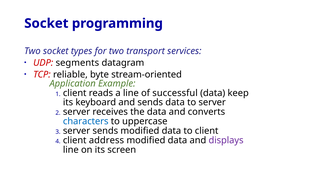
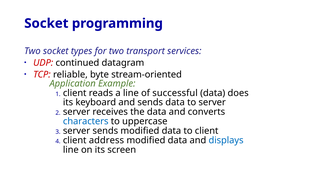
segments: segments -> continued
keep: keep -> does
displays colour: purple -> blue
